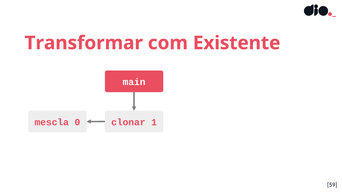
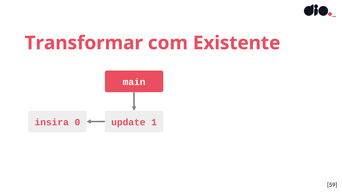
mescla: mescla -> insira
clonar: clonar -> update
